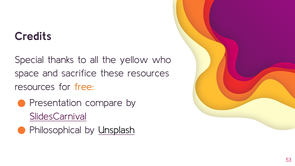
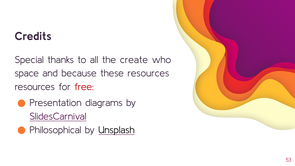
yellow: yellow -> create
sacrifice: sacrifice -> because
free colour: orange -> red
compare: compare -> diagrams
